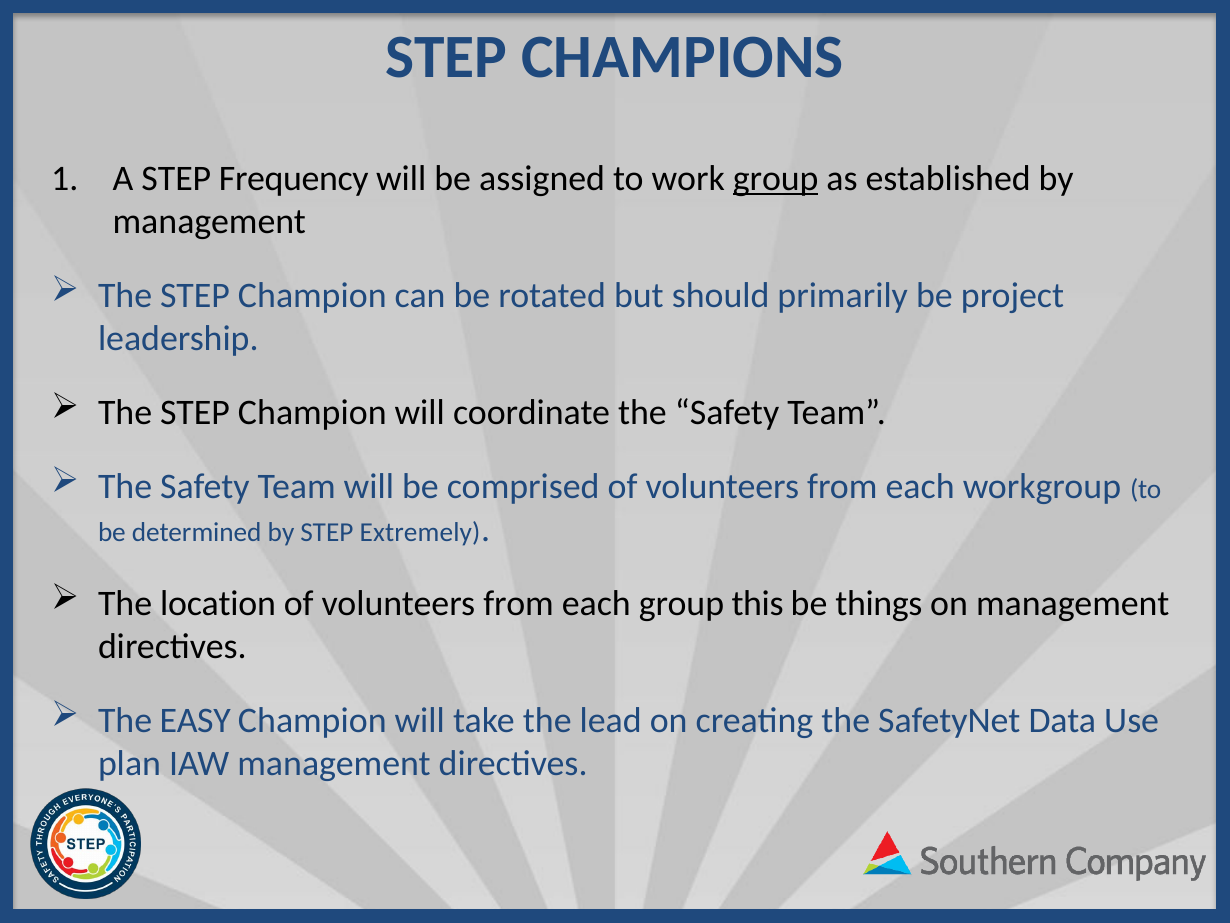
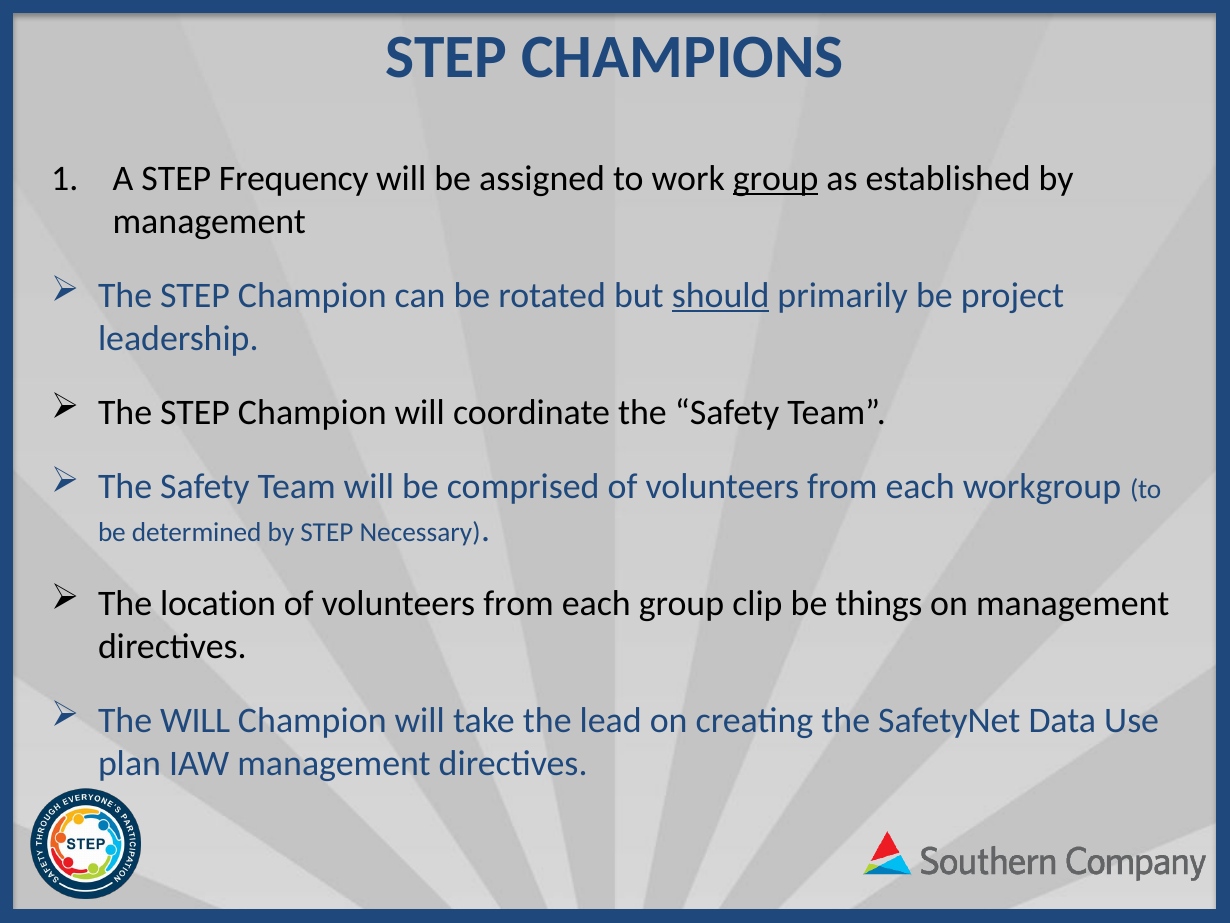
should underline: none -> present
Extremely: Extremely -> Necessary
this: this -> clip
The EASY: EASY -> WILL
